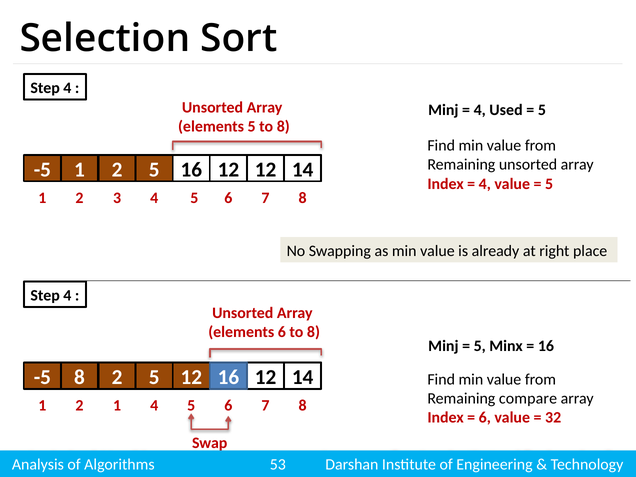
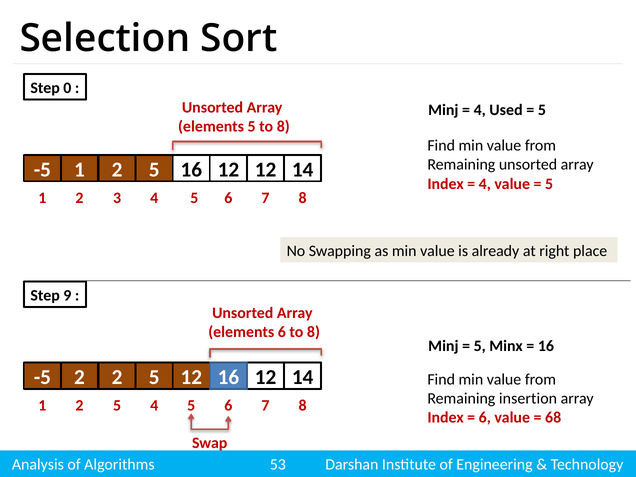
4 at (67, 88): 4 -> 0
4 at (67, 295): 4 -> 9
-5 8: 8 -> 2
compare: compare -> insertion
1 at (117, 406): 1 -> 5
32: 32 -> 68
